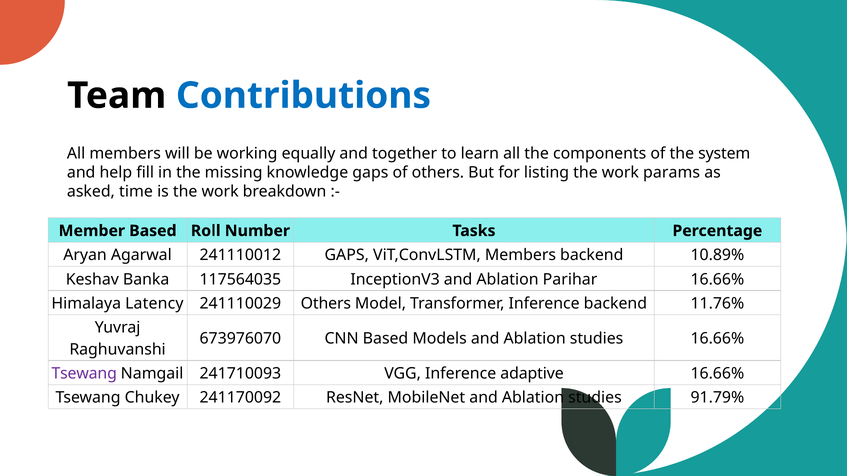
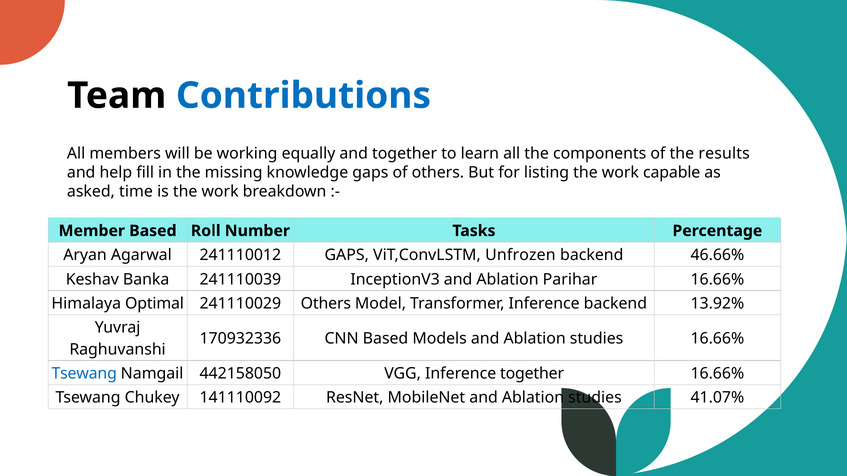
system: system -> results
params: params -> capable
ViT,ConvLSTM Members: Members -> Unfrozen
10.89%: 10.89% -> 46.66%
117564035: 117564035 -> 241110039
Latency: Latency -> Optimal
11.76%: 11.76% -> 13.92%
673976070: 673976070 -> 170932336
Tsewang at (84, 374) colour: purple -> blue
241710093: 241710093 -> 442158050
Inference adaptive: adaptive -> together
241170092: 241170092 -> 141110092
91.79%: 91.79% -> 41.07%
